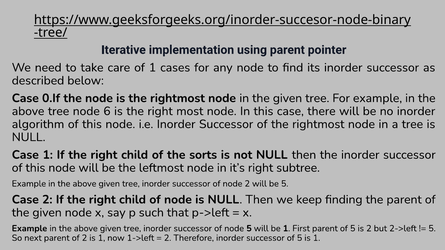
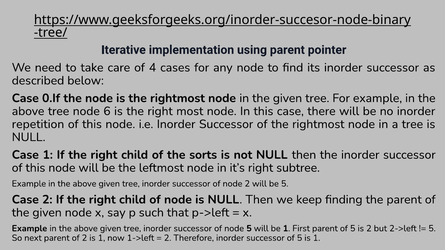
of 1: 1 -> 4
algorithm: algorithm -> repetition
